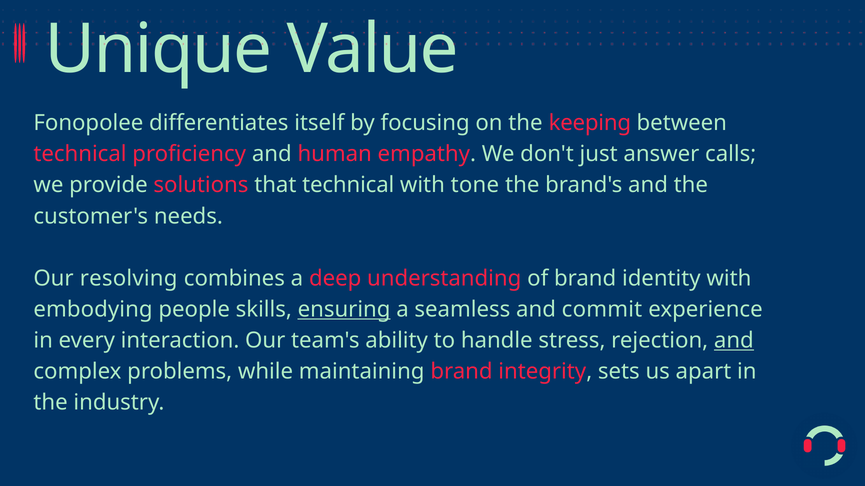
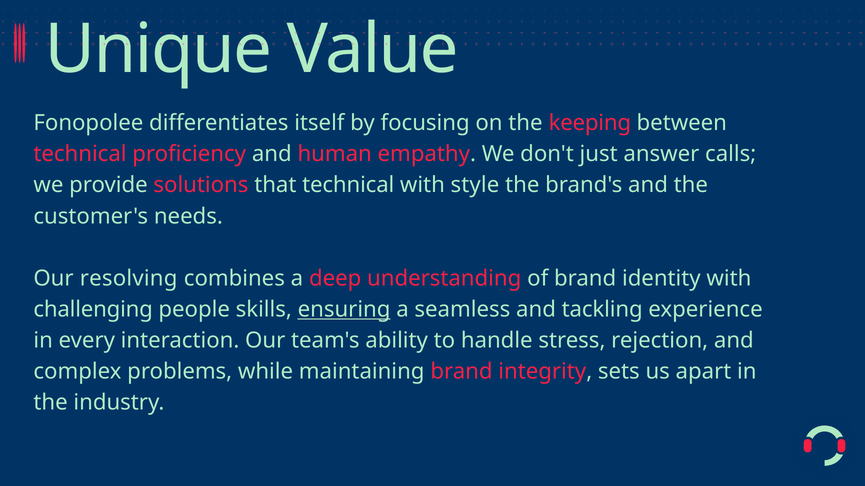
tone: tone -> style
embodying: embodying -> challenging
commit: commit -> tackling
and at (734, 341) underline: present -> none
